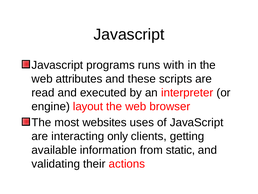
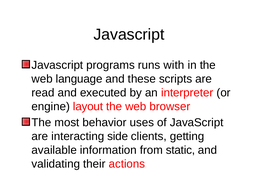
attributes: attributes -> language
websites: websites -> behavior
only: only -> side
